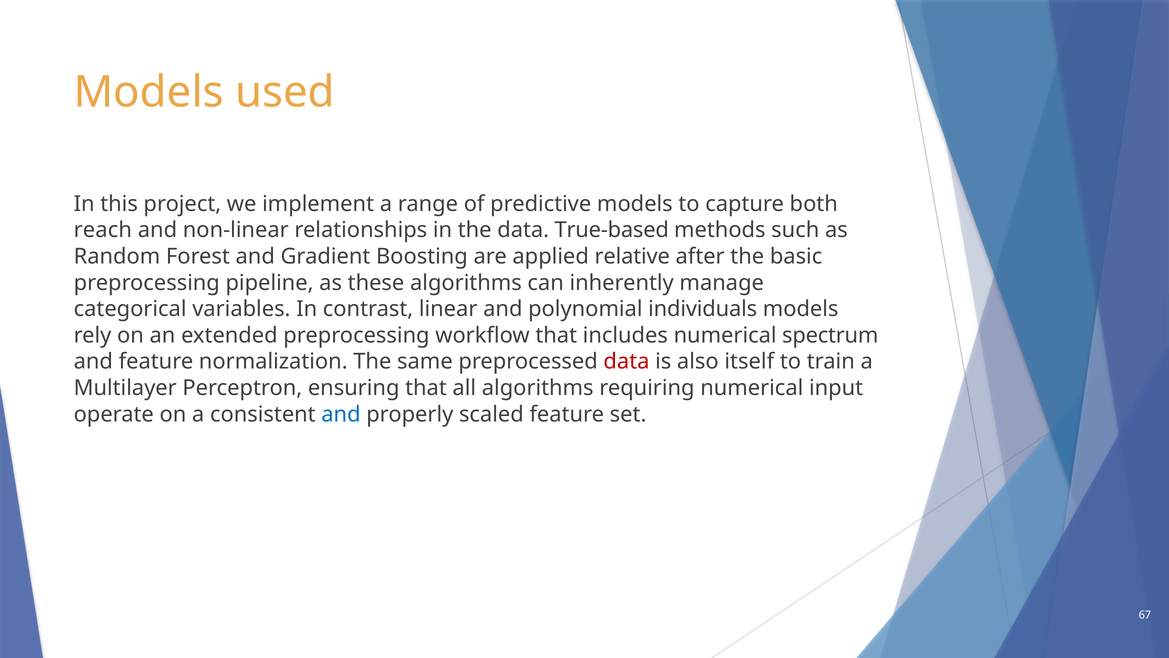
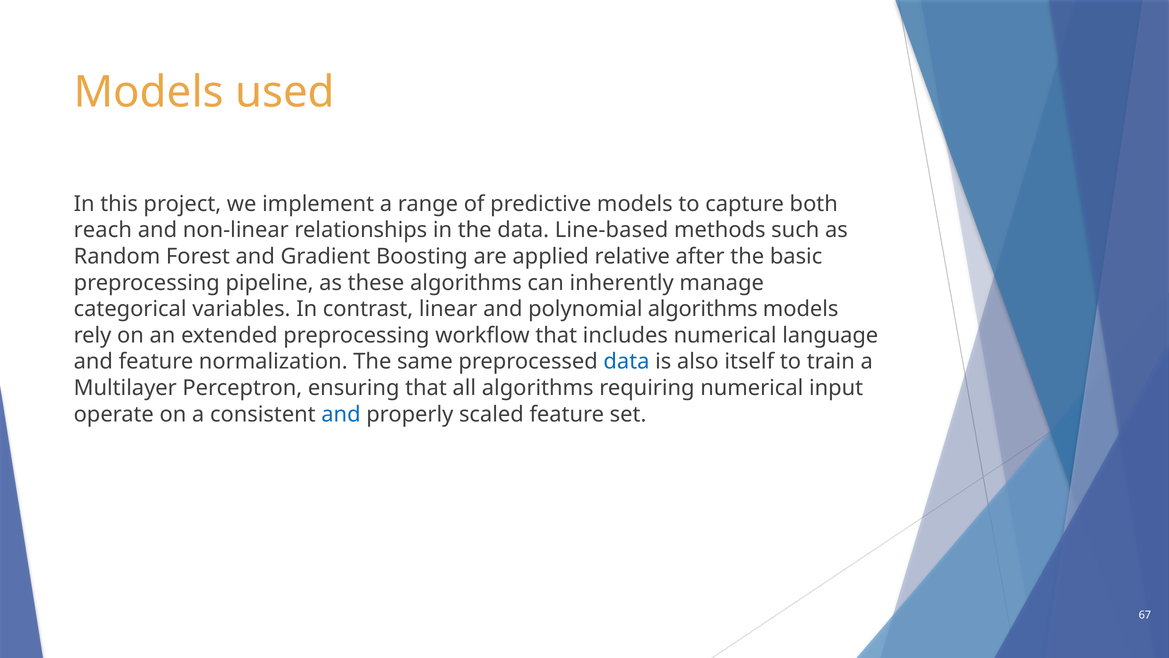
True-based: True-based -> Line-based
polynomial individuals: individuals -> algorithms
spectrum: spectrum -> language
data at (626, 362) colour: red -> blue
